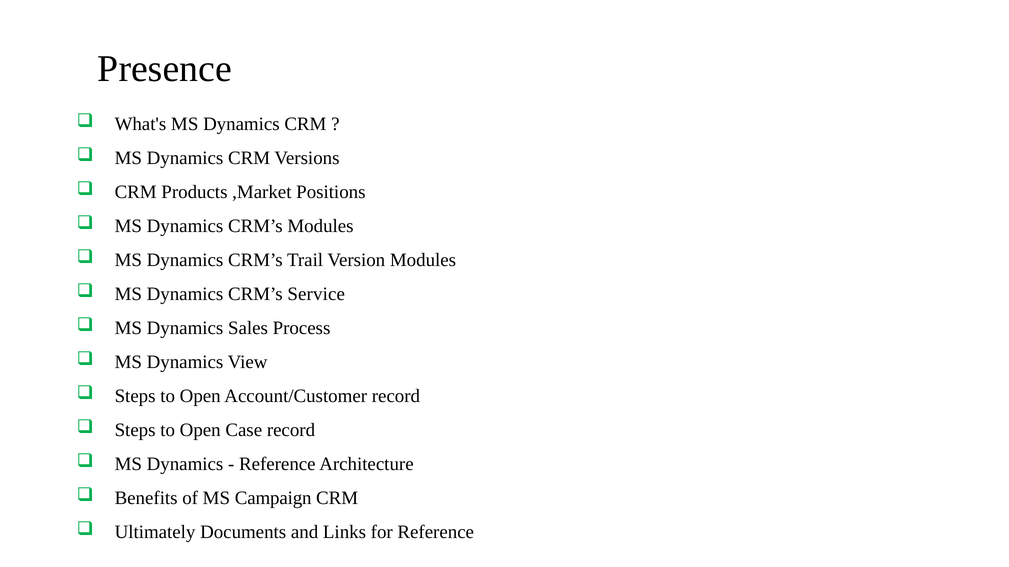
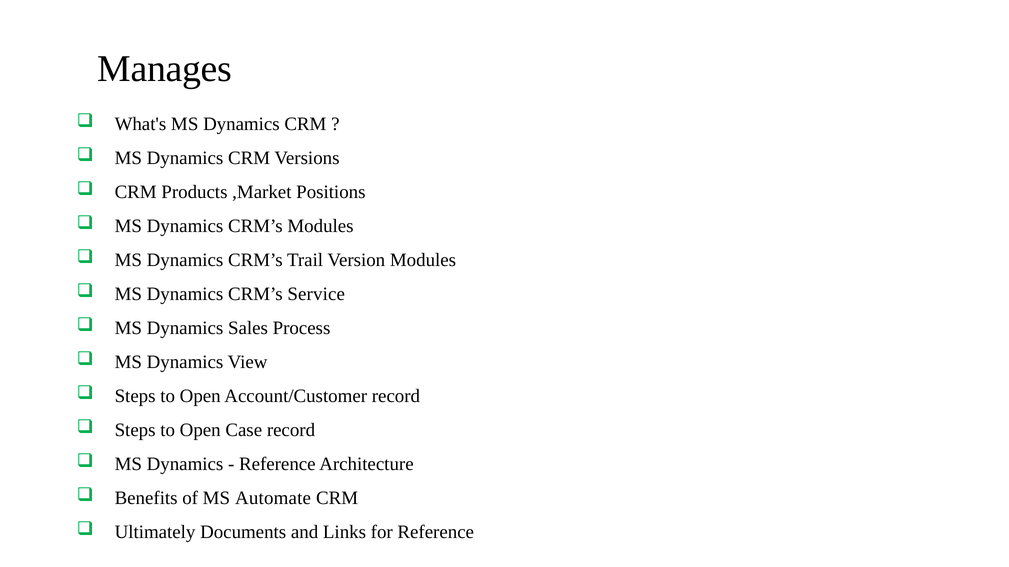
Presence: Presence -> Manages
Campaign: Campaign -> Automate
